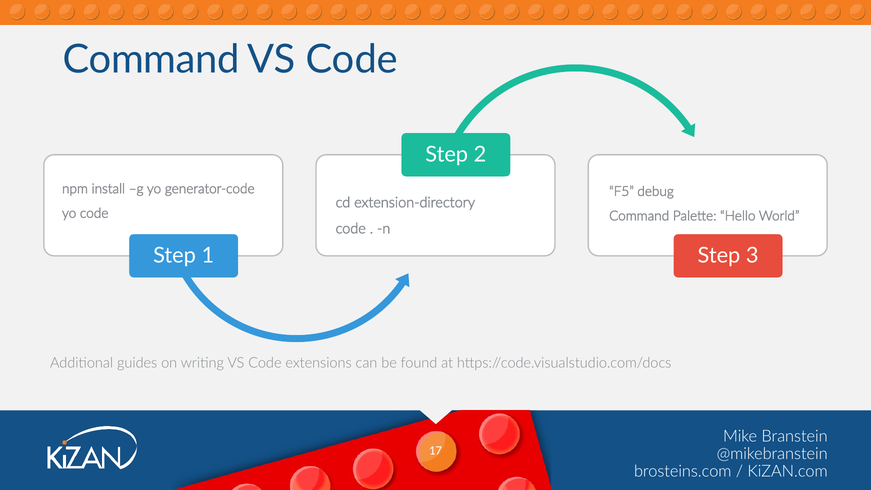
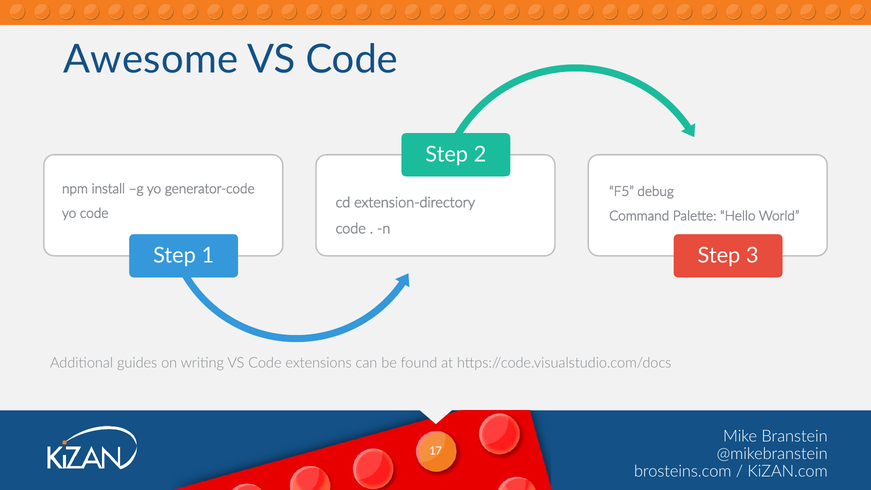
Command at (151, 60): Command -> Awesome
